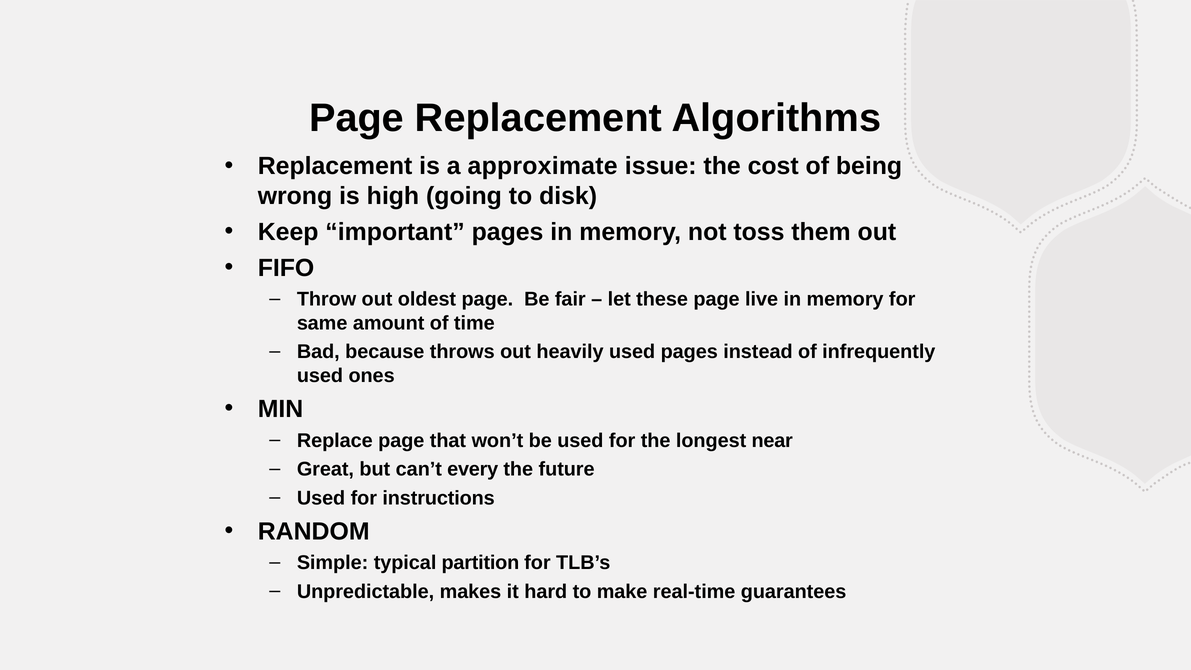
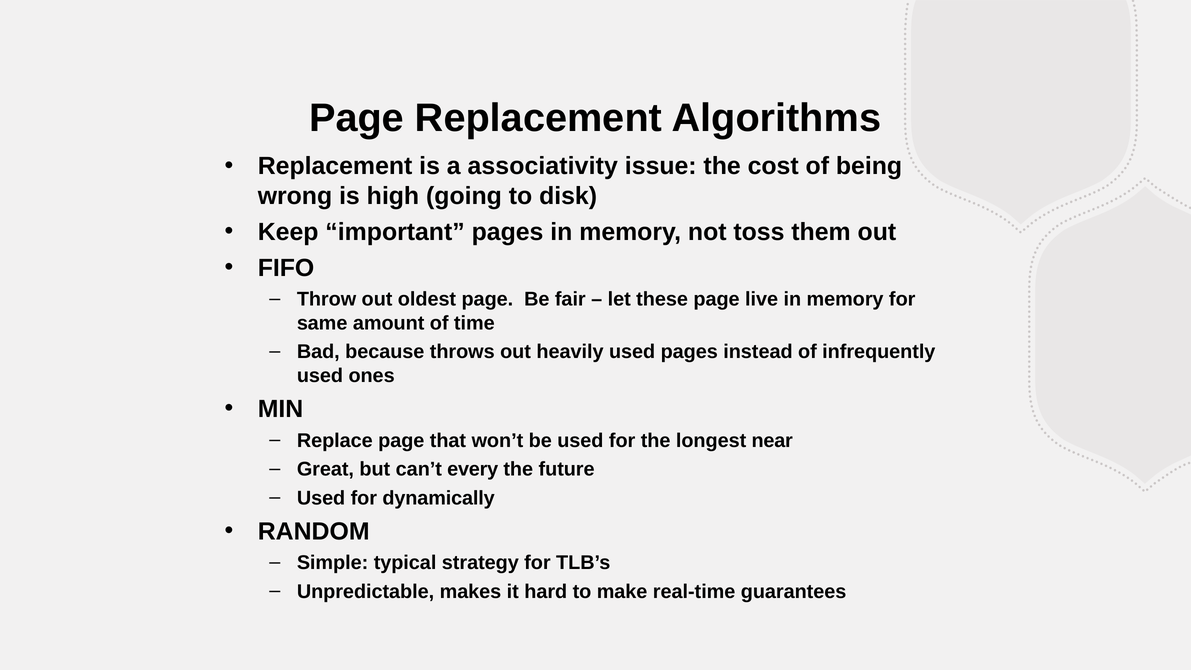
approximate: approximate -> associativity
instructions: instructions -> dynamically
partition: partition -> strategy
